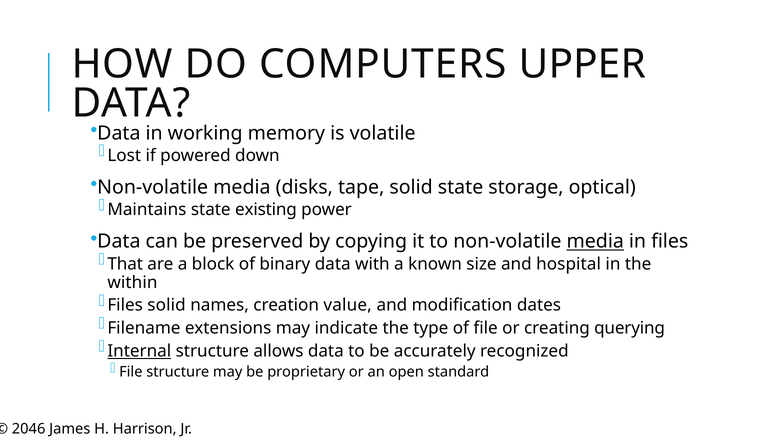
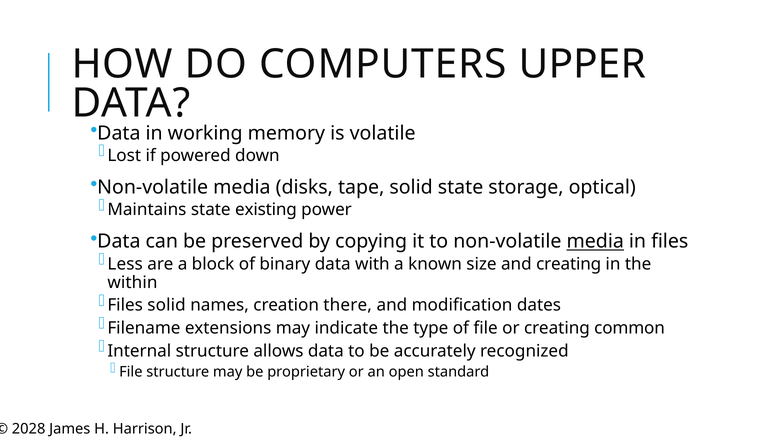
That: That -> Less
and hospital: hospital -> creating
value: value -> there
querying: querying -> common
Internal underline: present -> none
2046: 2046 -> 2028
